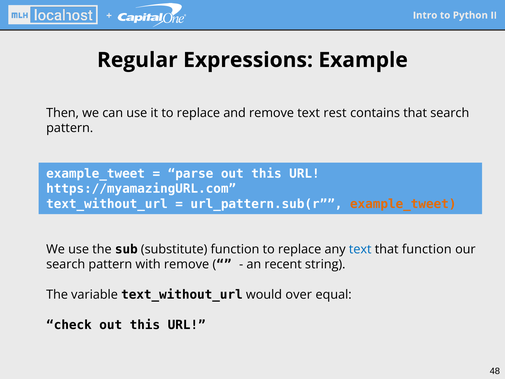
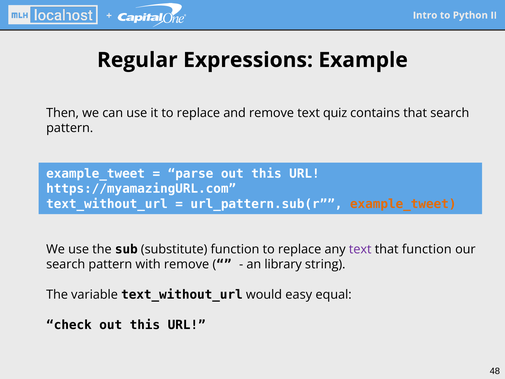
rest: rest -> quiz
text at (360, 249) colour: blue -> purple
recent: recent -> library
over: over -> easy
